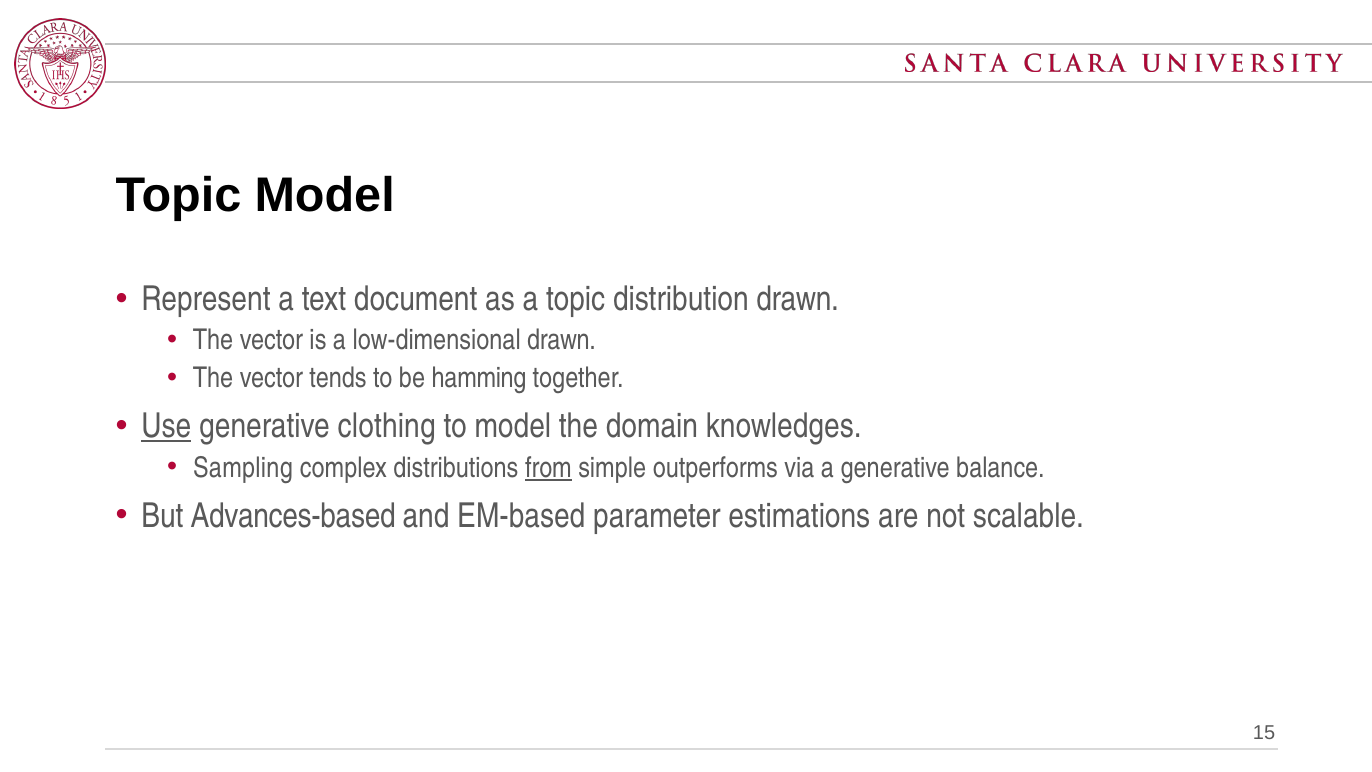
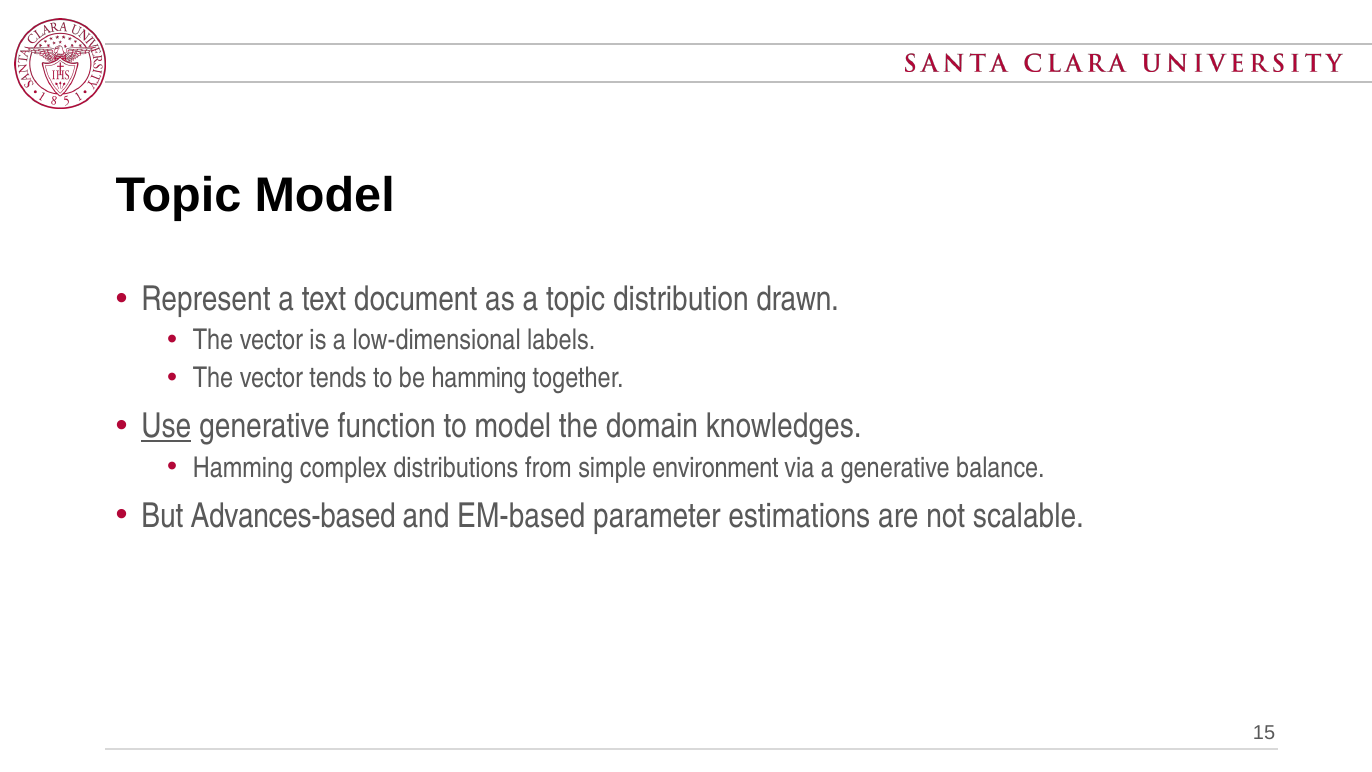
low-dimensional drawn: drawn -> labels
clothing: clothing -> function
Sampling at (243, 468): Sampling -> Hamming
from underline: present -> none
outperforms: outperforms -> environment
